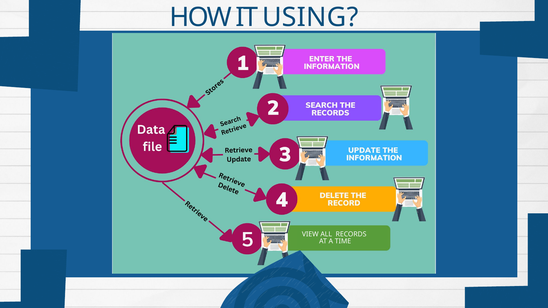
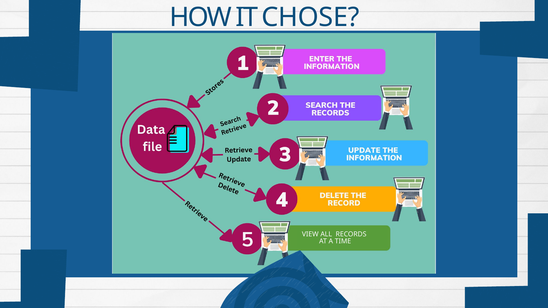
USING: USING -> CHOSE
